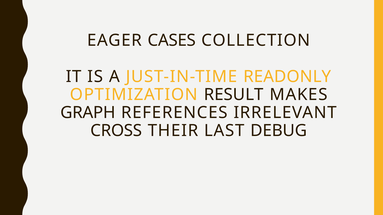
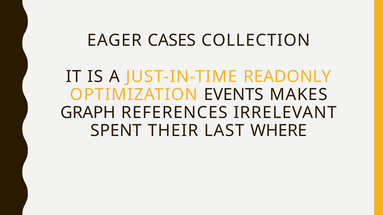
RESULT: RESULT -> EVENTS
CROSS: CROSS -> SPENT
DEBUG: DEBUG -> WHERE
